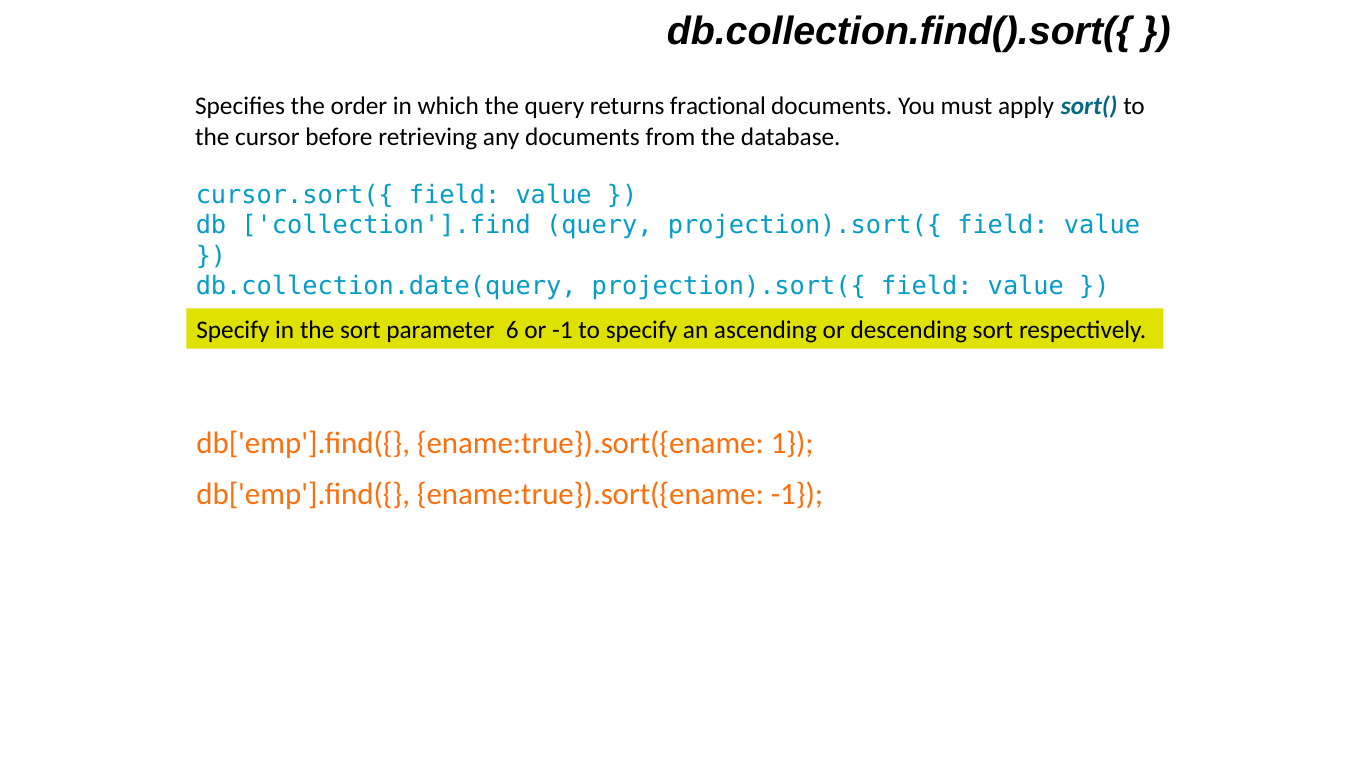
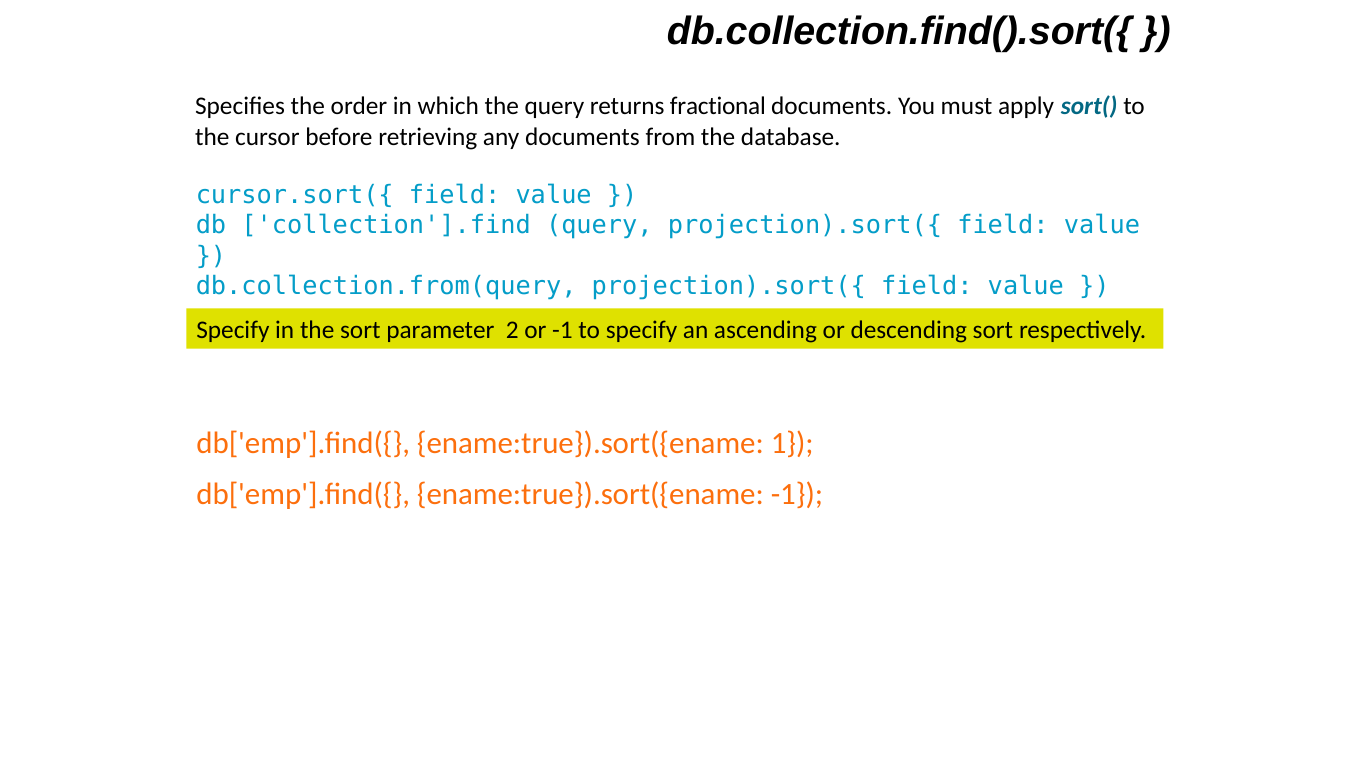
db.collection.date(query: db.collection.date(query -> db.collection.from(query
6: 6 -> 2
